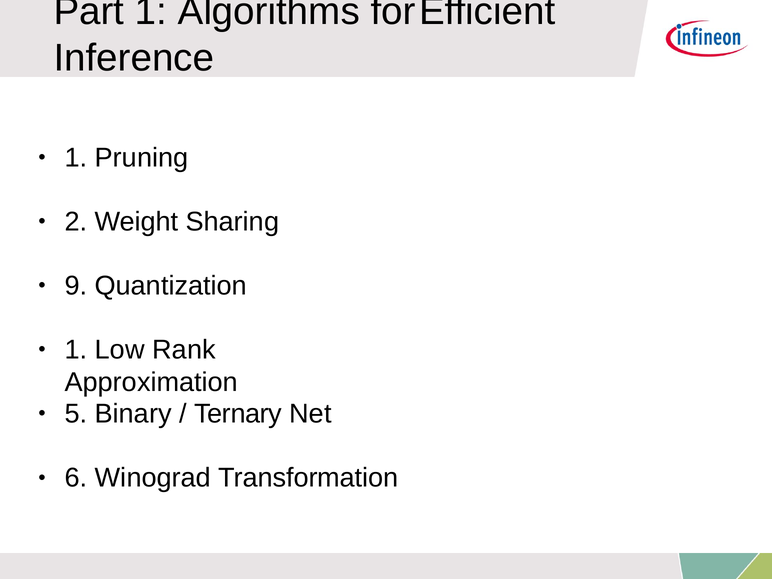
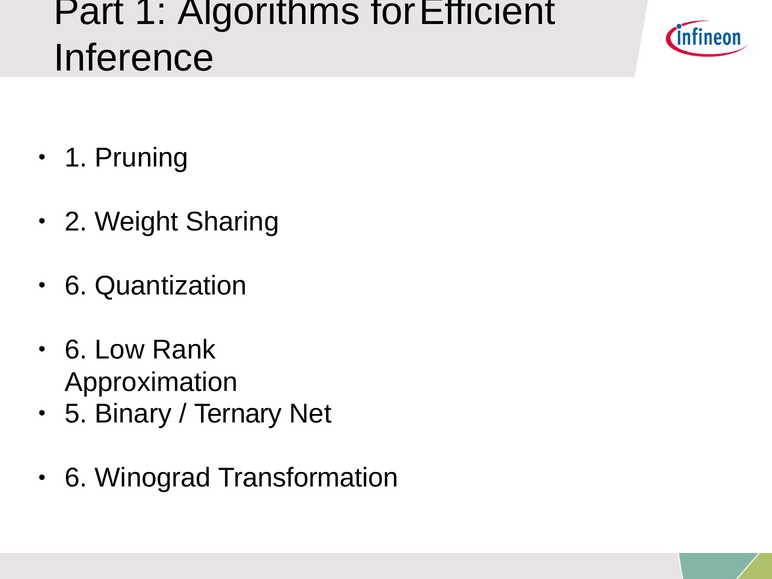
9 at (76, 286): 9 -> 6
1 at (76, 350): 1 -> 6
